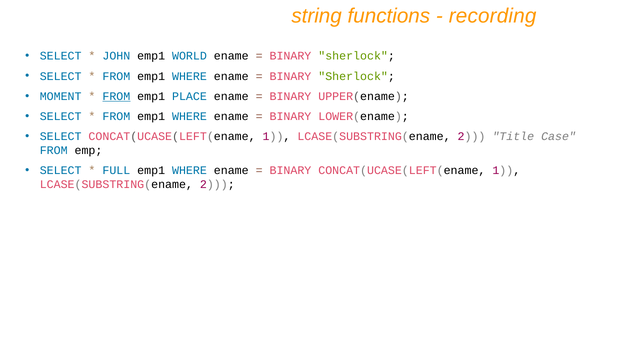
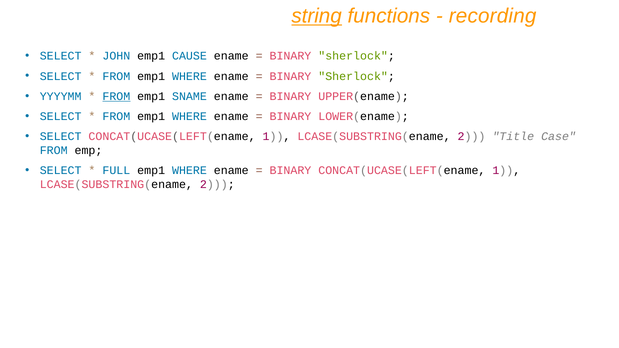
string underline: none -> present
WORLD: WORLD -> CAUSE
MOMENT: MOMENT -> YYYYMM
PLACE: PLACE -> SNAME
